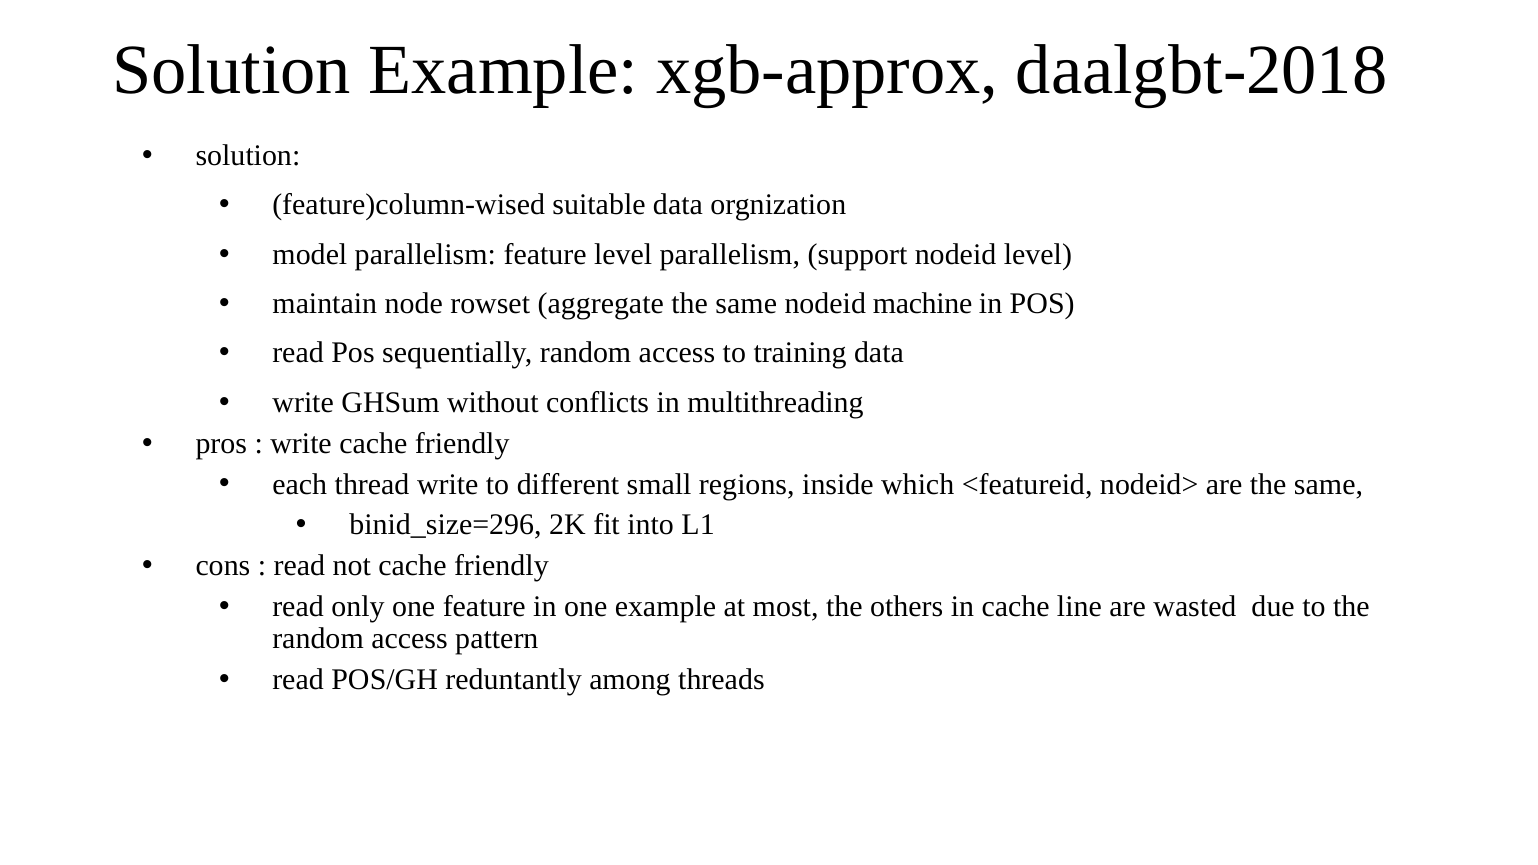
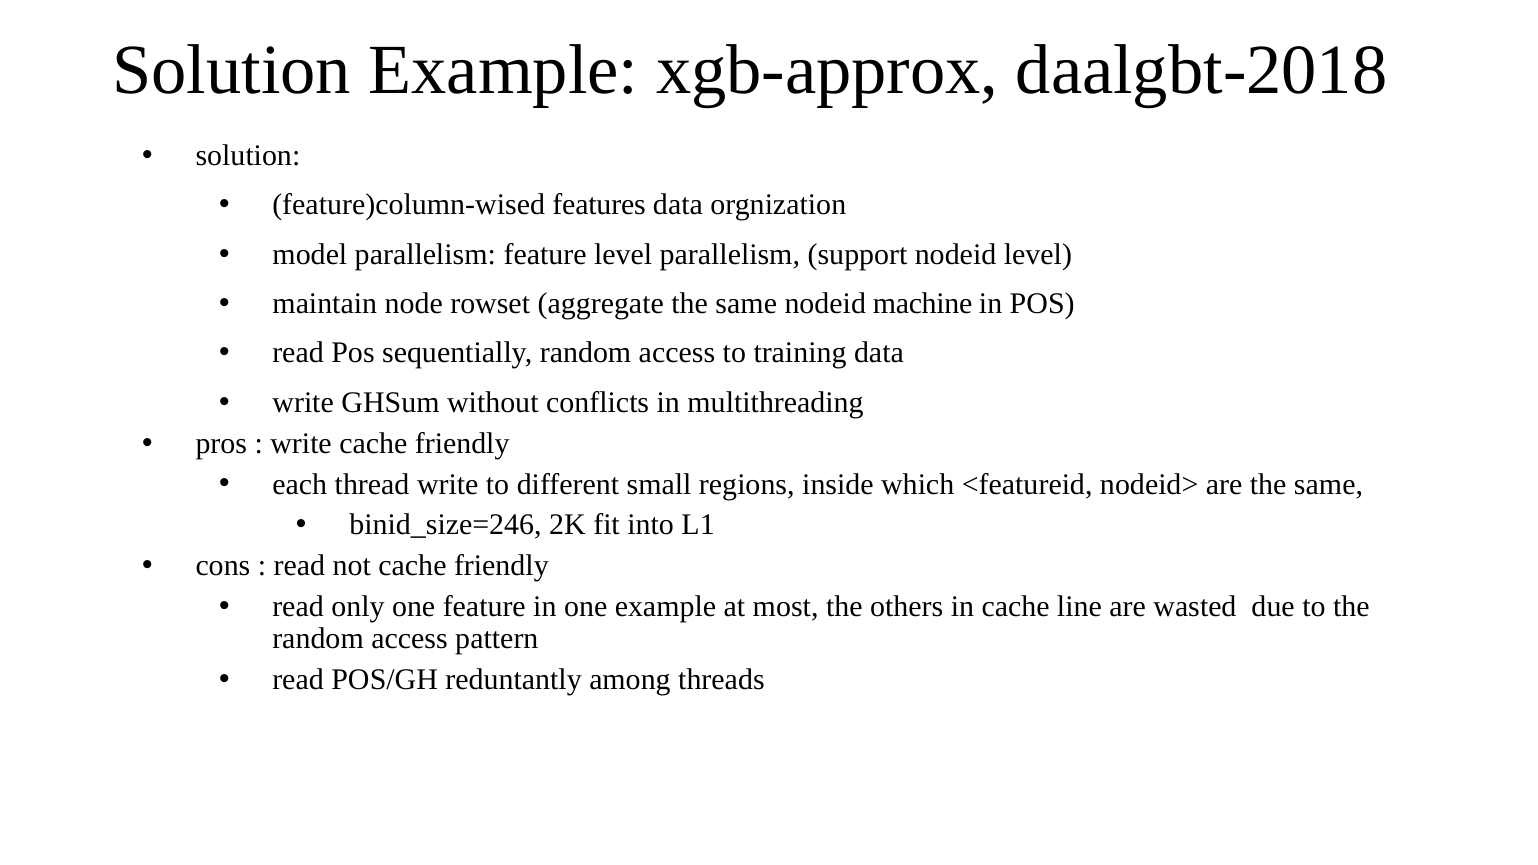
suitable: suitable -> features
binid_size=296: binid_size=296 -> binid_size=246
